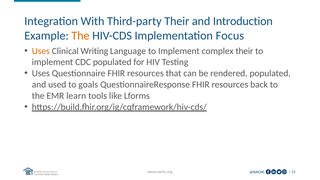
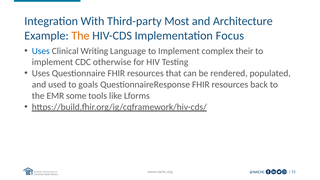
Third-party Their: Their -> Most
Introduction: Introduction -> Architecture
Uses at (41, 51) colour: orange -> blue
CDC populated: populated -> otherwise
learn: learn -> some
